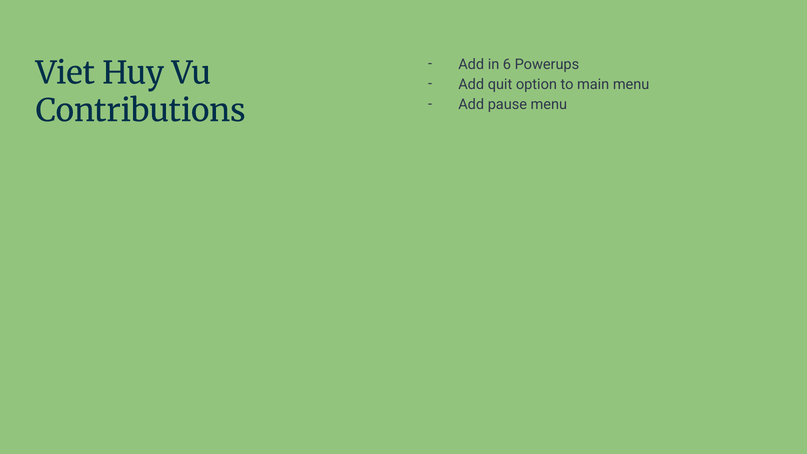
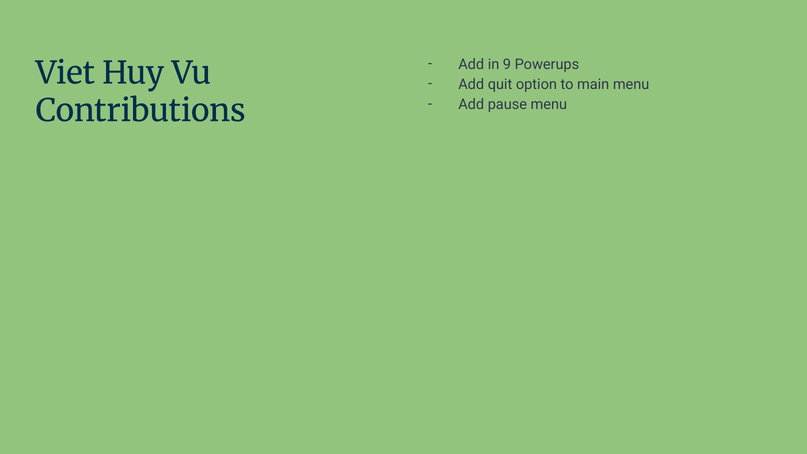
6: 6 -> 9
